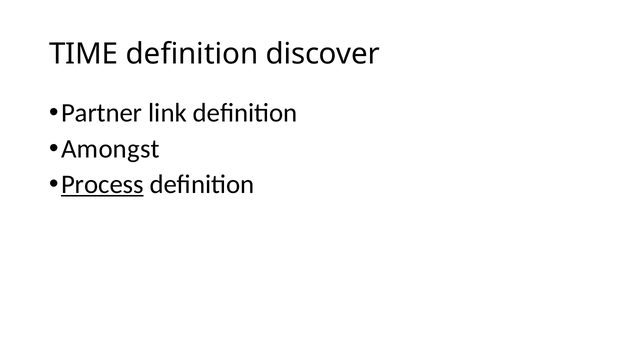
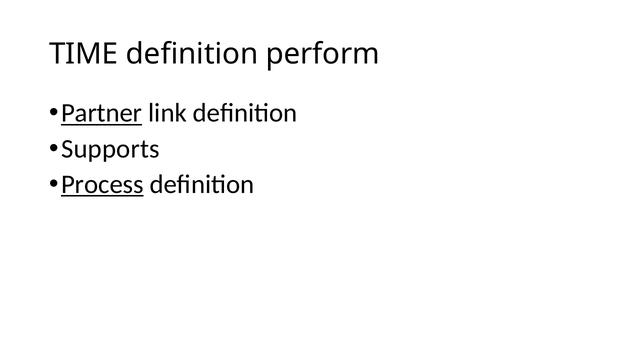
discover: discover -> perform
Partner underline: none -> present
Amongst: Amongst -> Supports
